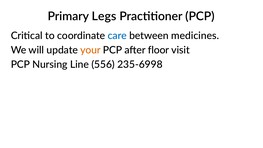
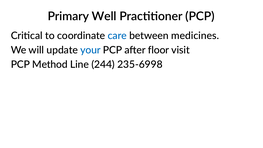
Legs: Legs -> Well
your colour: orange -> blue
Nursing: Nursing -> Method
556: 556 -> 244
